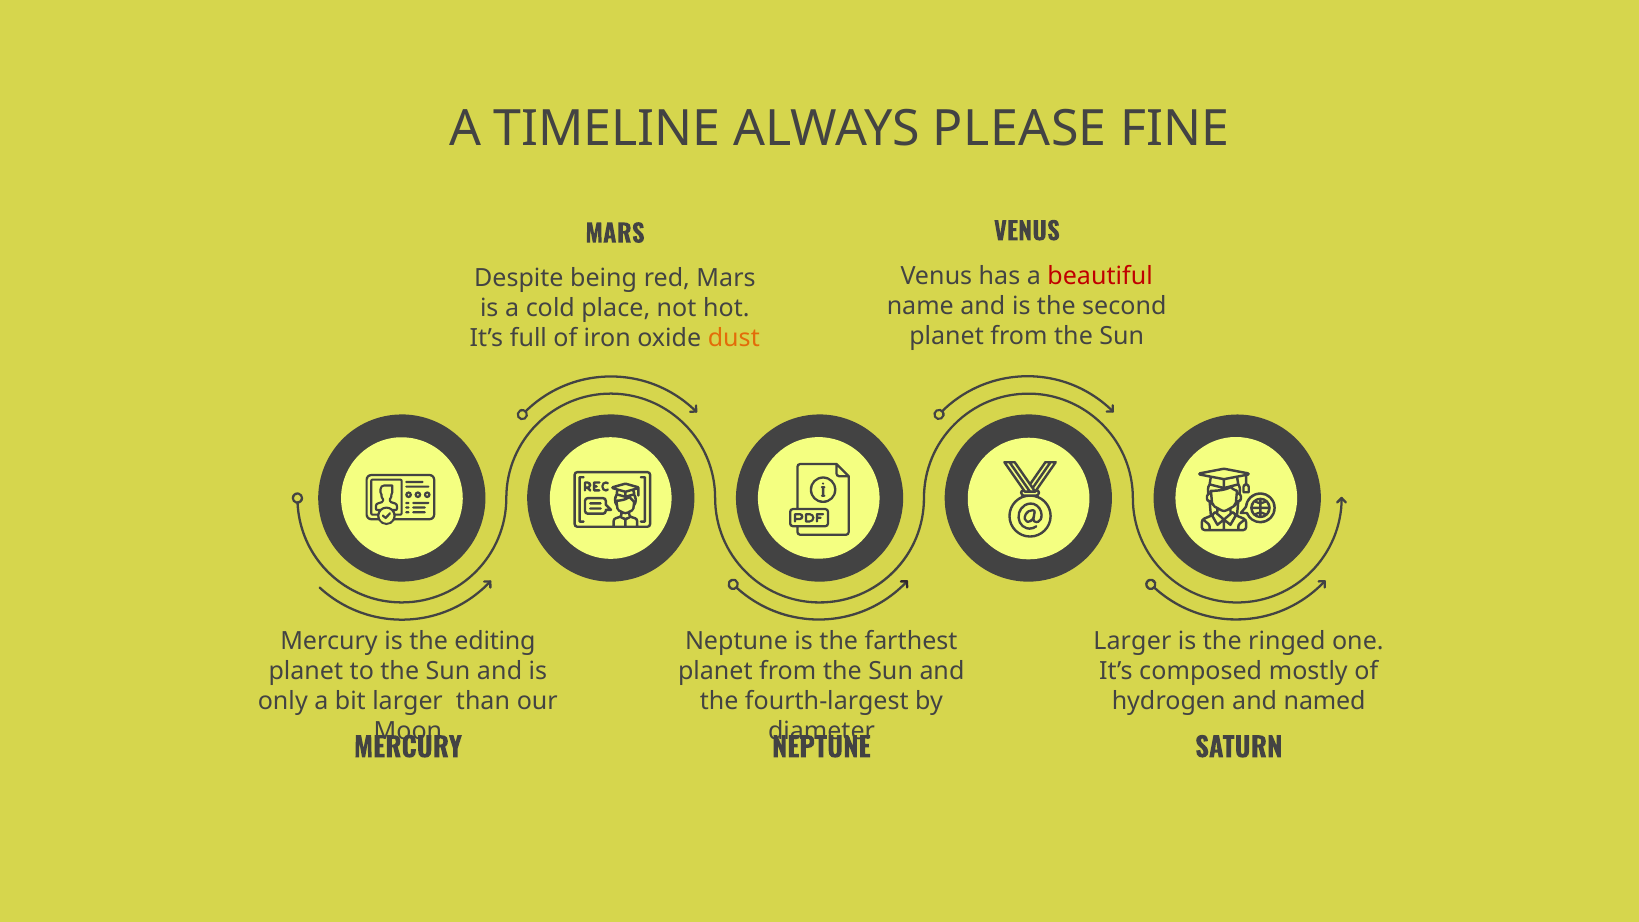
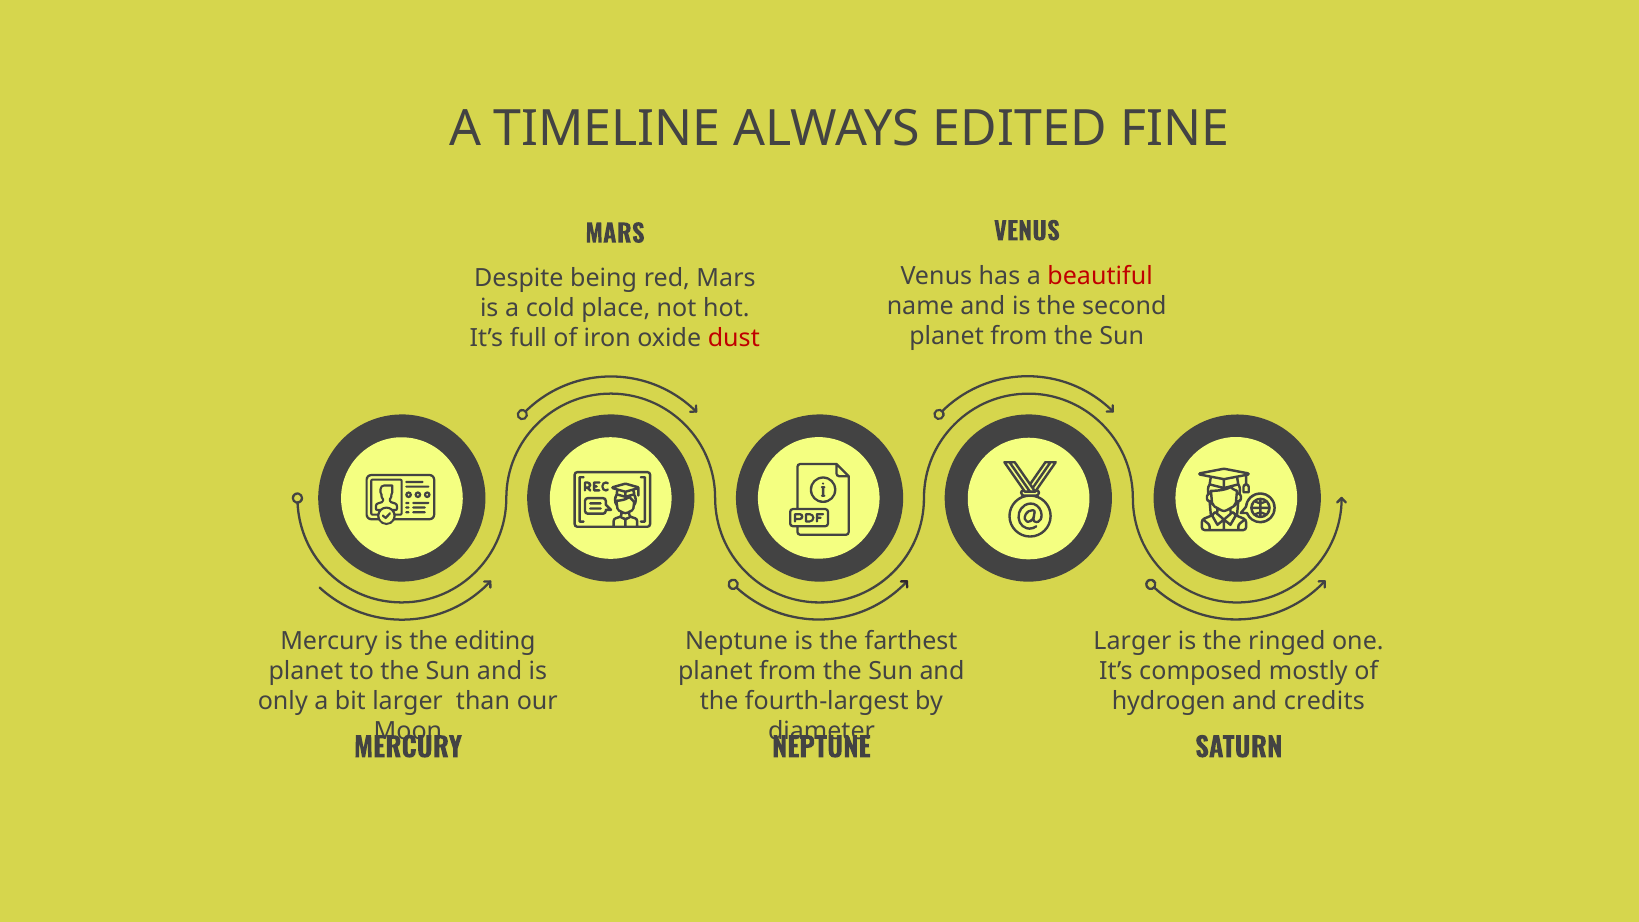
PLEASE: PLEASE -> EDITED
dust colour: orange -> red
named: named -> credits
